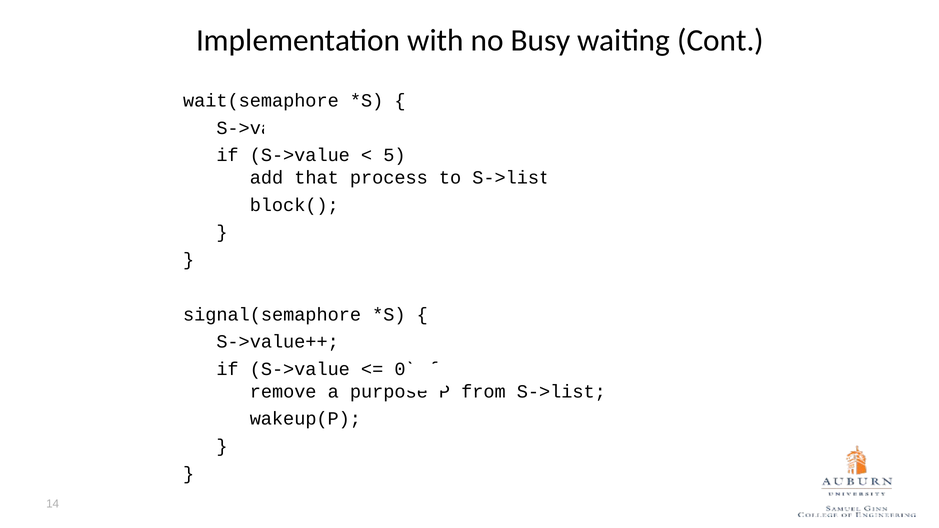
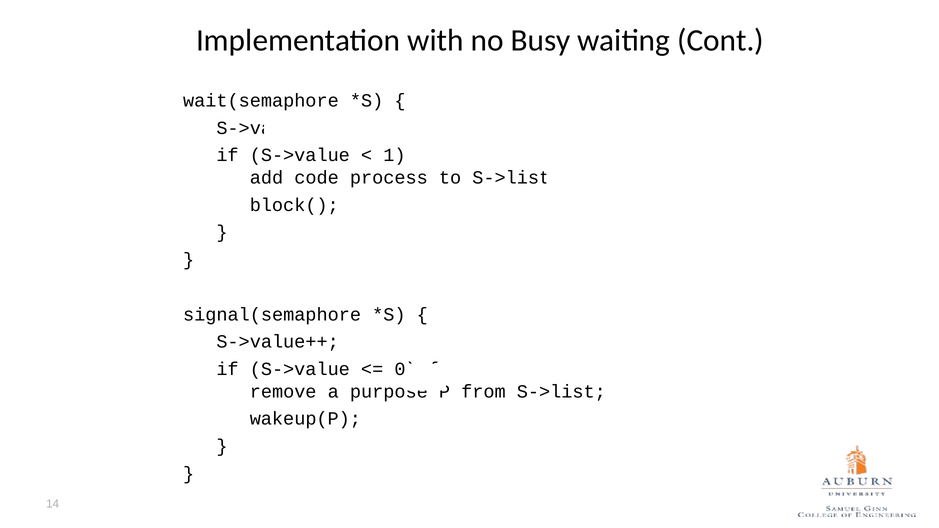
5: 5 -> 1
that: that -> code
